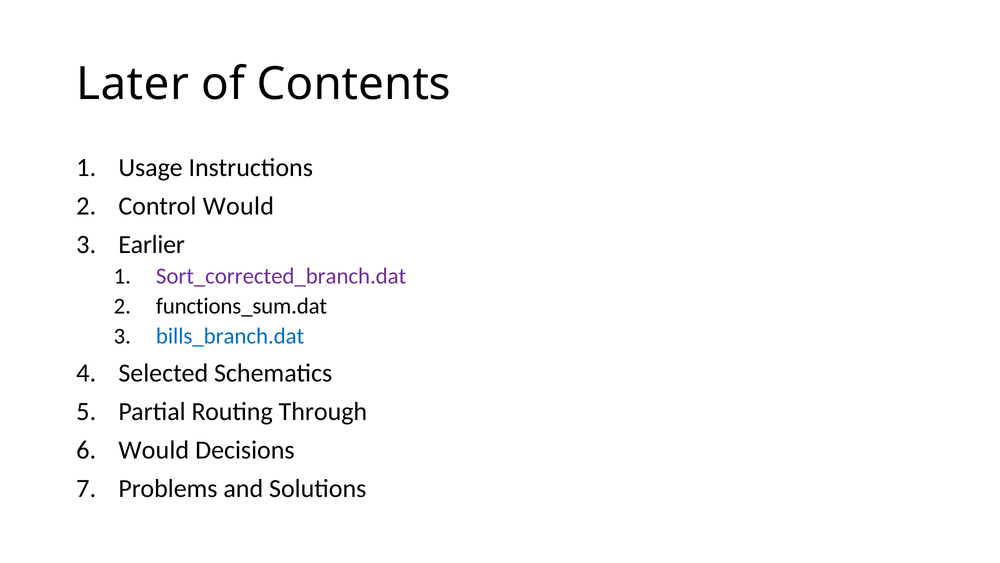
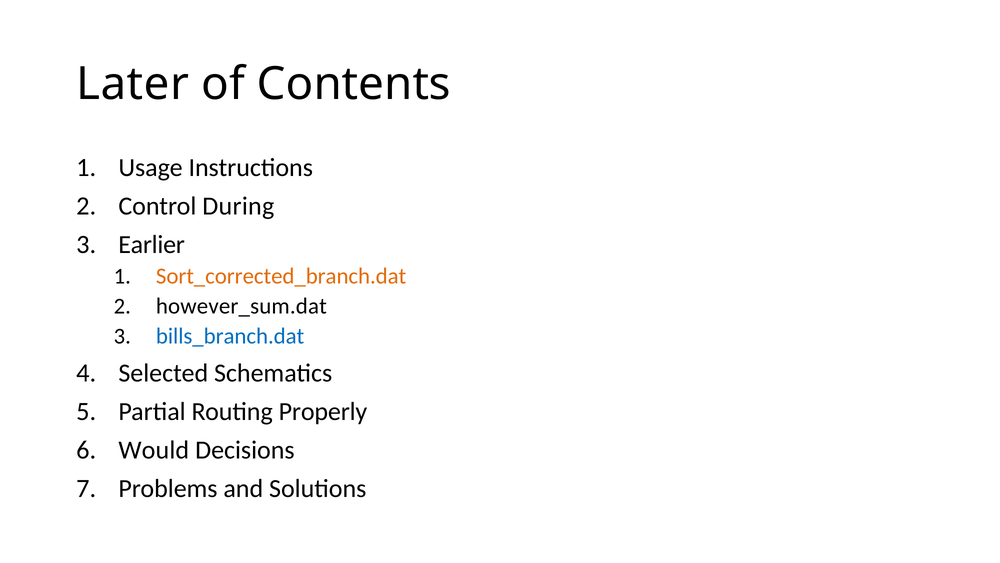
Control Would: Would -> During
Sort_corrected_branch.dat colour: purple -> orange
functions_sum.dat: functions_sum.dat -> however_sum.dat
Through: Through -> Properly
